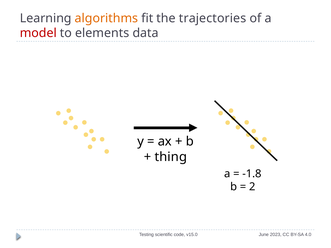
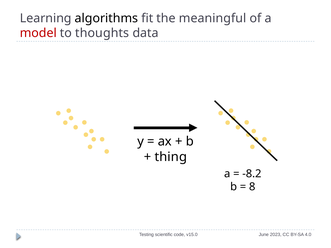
algorithms colour: orange -> black
trajectories: trajectories -> meaningful
elements: elements -> thoughts
-1.8: -1.8 -> -8.2
2: 2 -> 8
